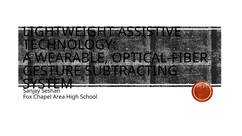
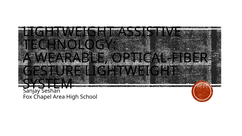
GESTURE SUBTRACTING: SUBTRACTING -> LIGHTWEIGHT
